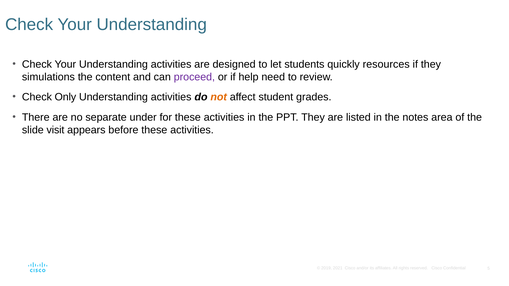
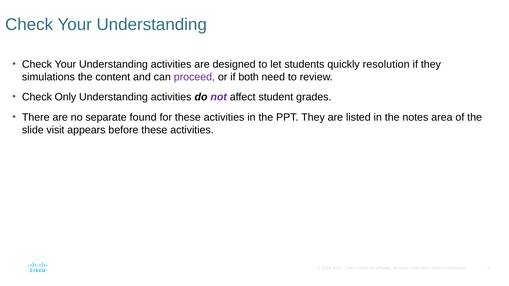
resources: resources -> resolution
help: help -> both
not colour: orange -> purple
under: under -> found
